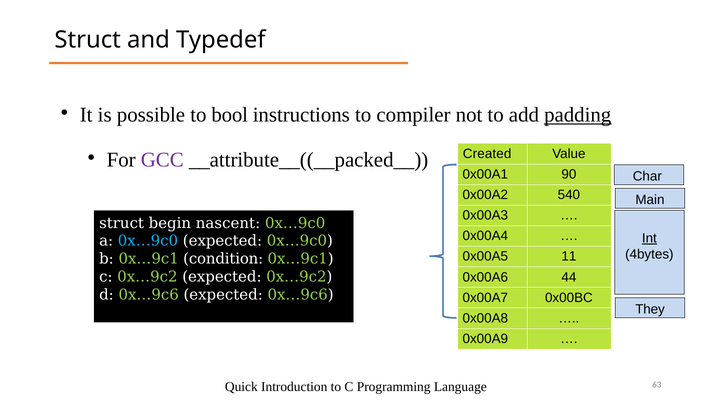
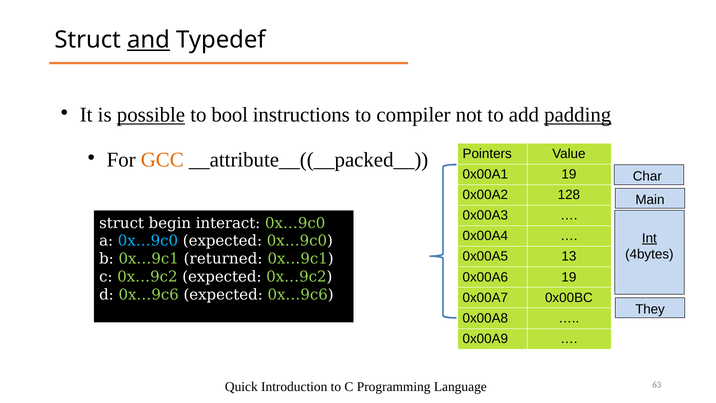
and underline: none -> present
possible underline: none -> present
GCC colour: purple -> orange
Created: Created -> Pointers
0x00A1 90: 90 -> 19
540: 540 -> 128
nascent: nascent -> interact
11: 11 -> 13
condition: condition -> returned
0x00A6 44: 44 -> 19
